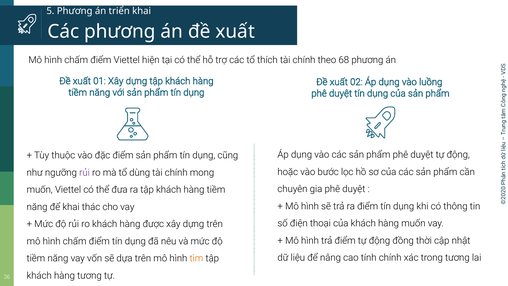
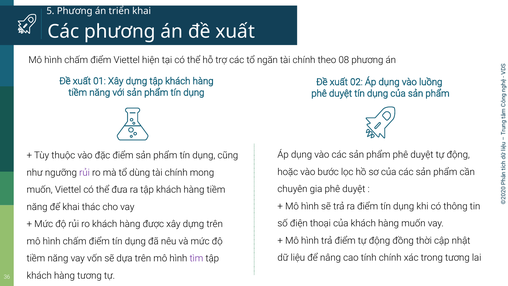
thích: thích -> ngăn
68: 68 -> 08
tìm colour: orange -> purple
